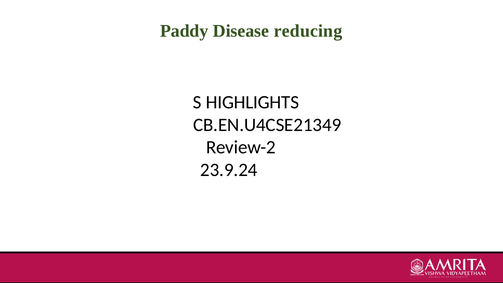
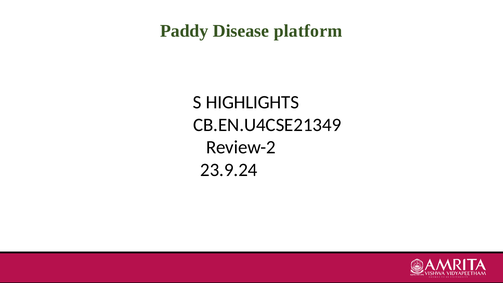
reducing: reducing -> platform
